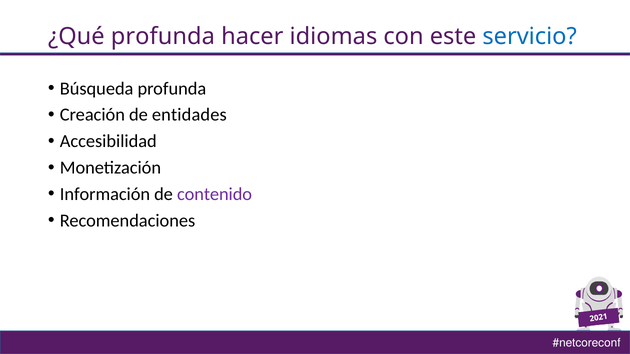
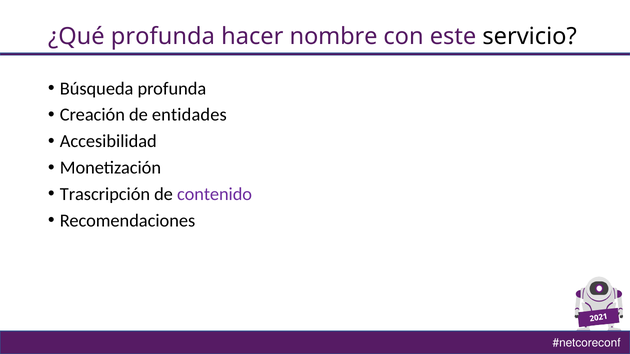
idiomas: idiomas -> nombre
servicio colour: blue -> black
Información: Información -> Trascripción
